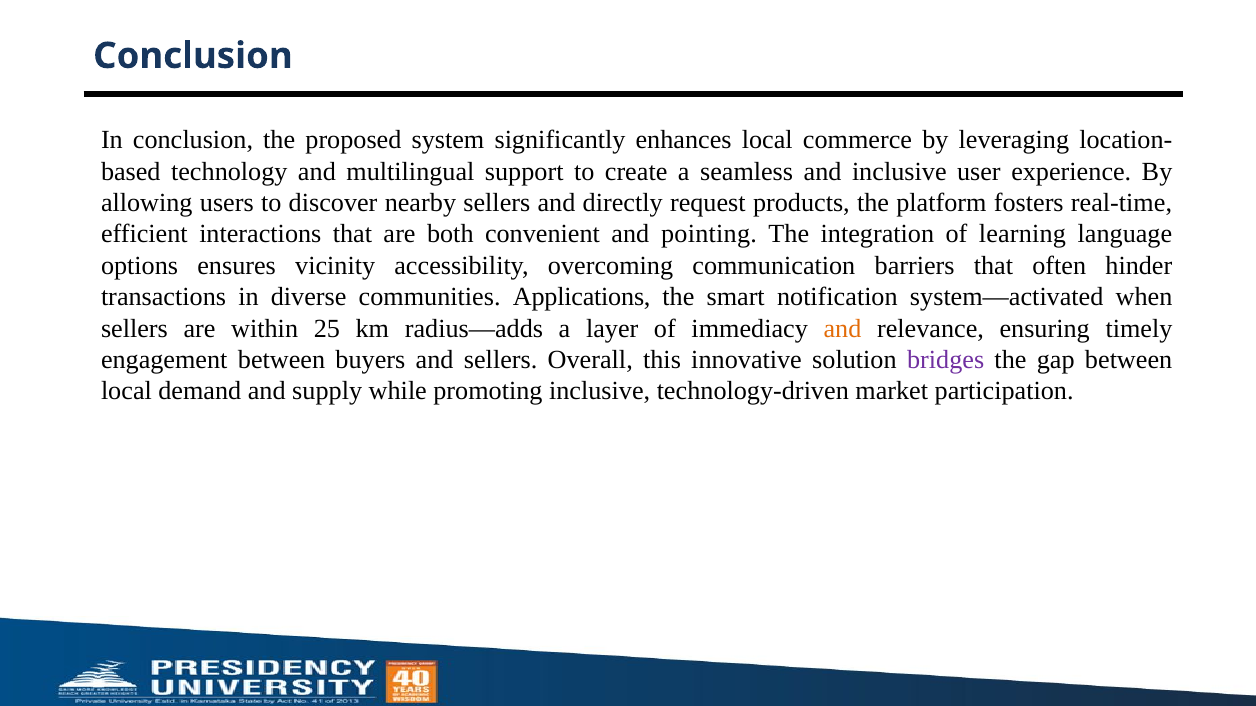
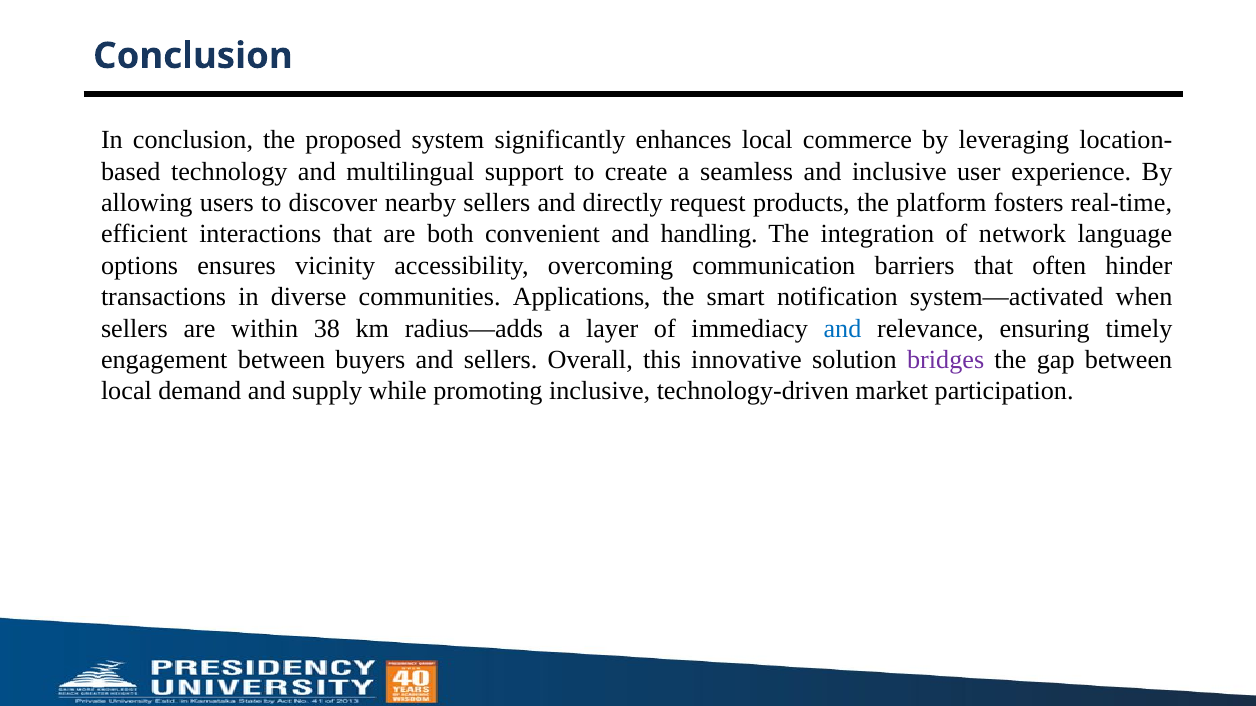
pointing: pointing -> handling
learning: learning -> network
25: 25 -> 38
and at (842, 329) colour: orange -> blue
